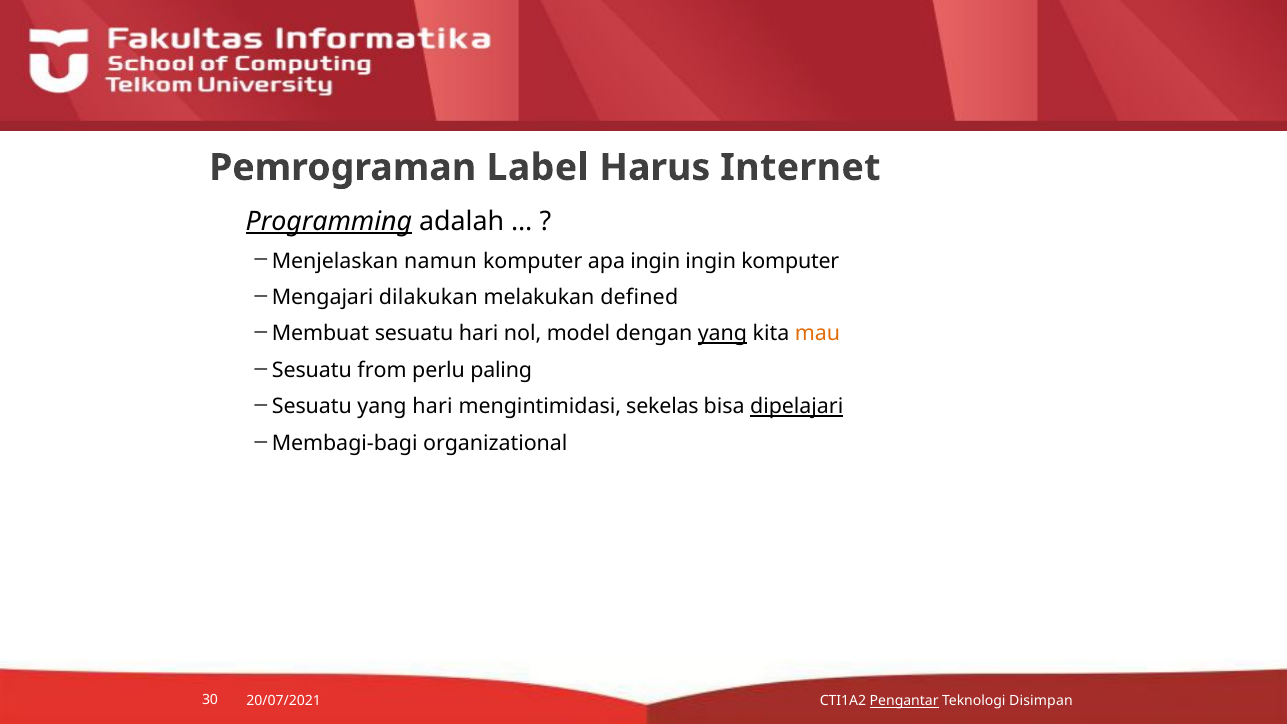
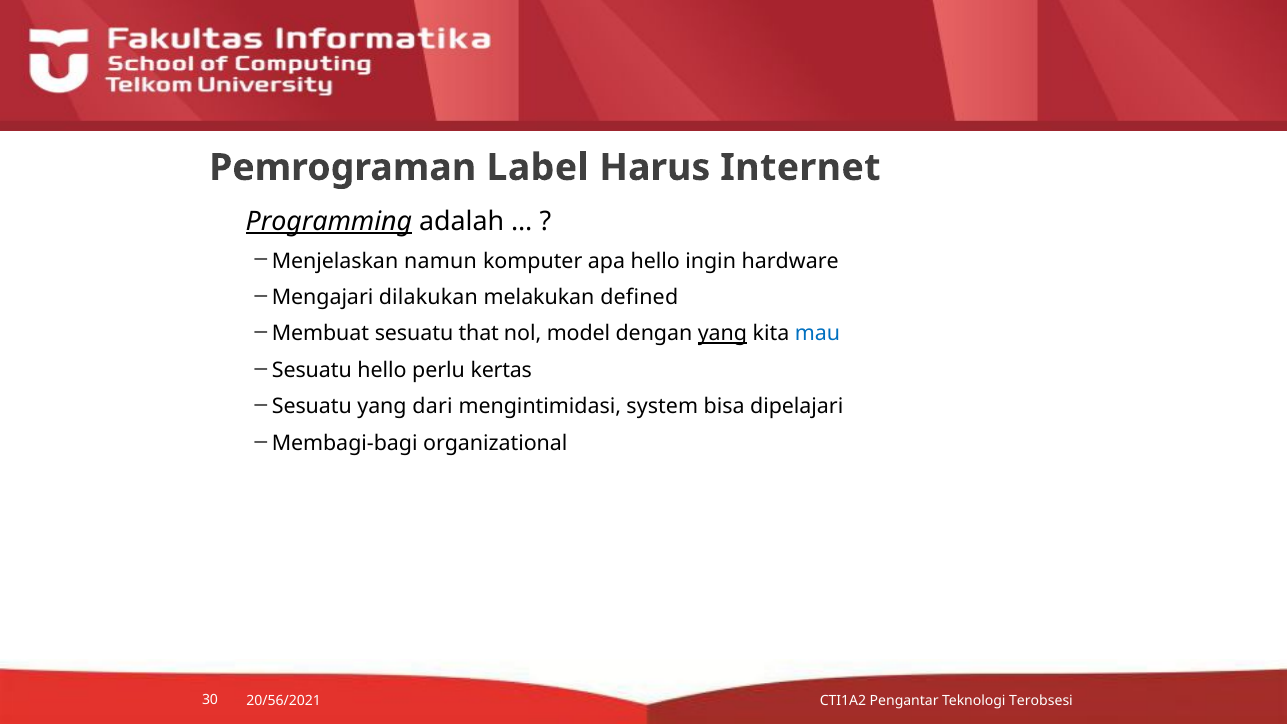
apa ingin: ingin -> hello
ingin komputer: komputer -> hardware
sesuatu hari: hari -> that
mau colour: orange -> blue
Sesuatu from: from -> hello
paling: paling -> kertas
yang hari: hari -> dari
sekelas: sekelas -> system
dipelajari underline: present -> none
20/07/2021: 20/07/2021 -> 20/56/2021
Pengantar underline: present -> none
Disimpan: Disimpan -> Terobsesi
